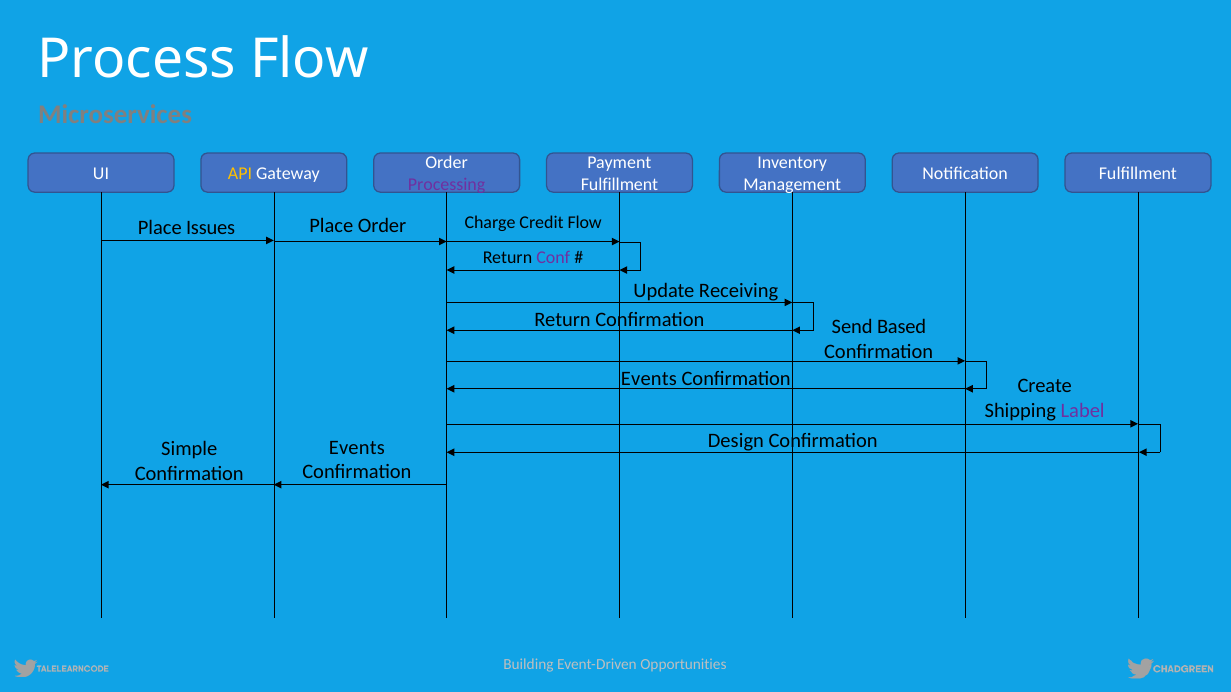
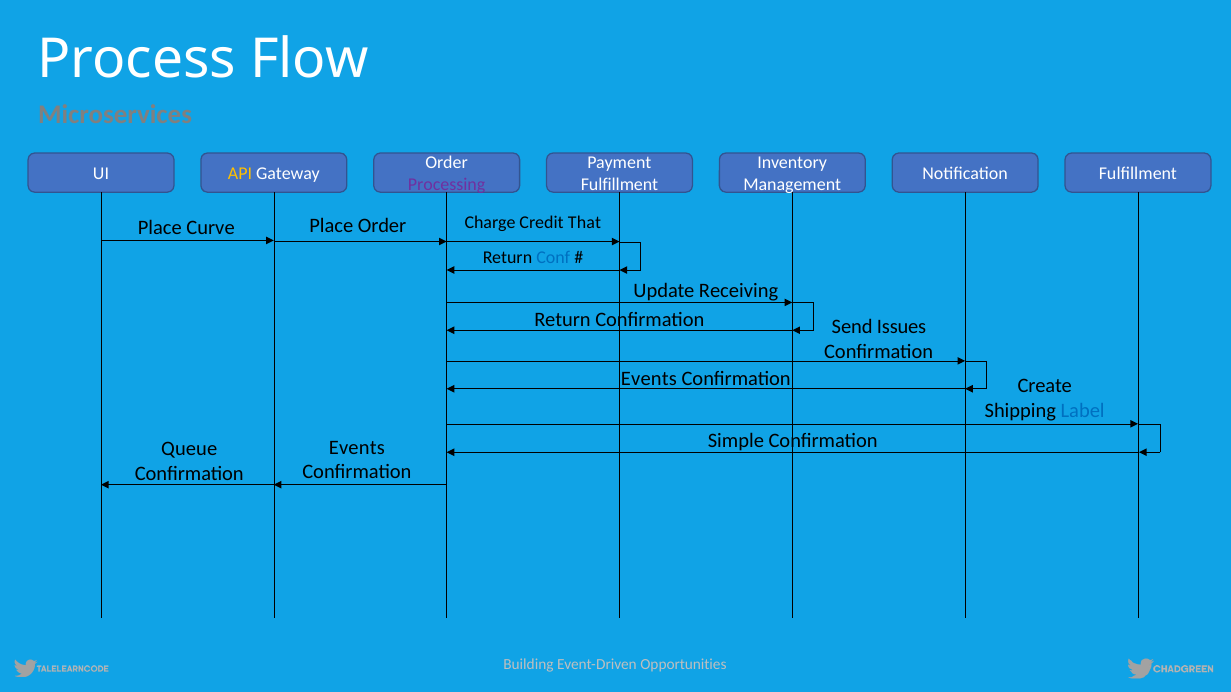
Issues: Issues -> Curve
Credit Flow: Flow -> That
Conf colour: purple -> blue
Based: Based -> Issues
Label colour: purple -> blue
Design: Design -> Simple
Simple: Simple -> Queue
